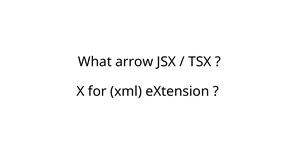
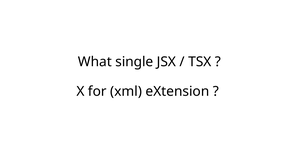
arrow: arrow -> single
